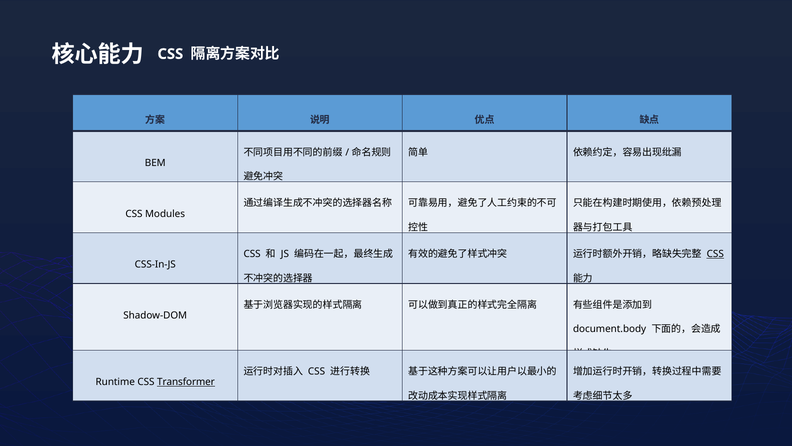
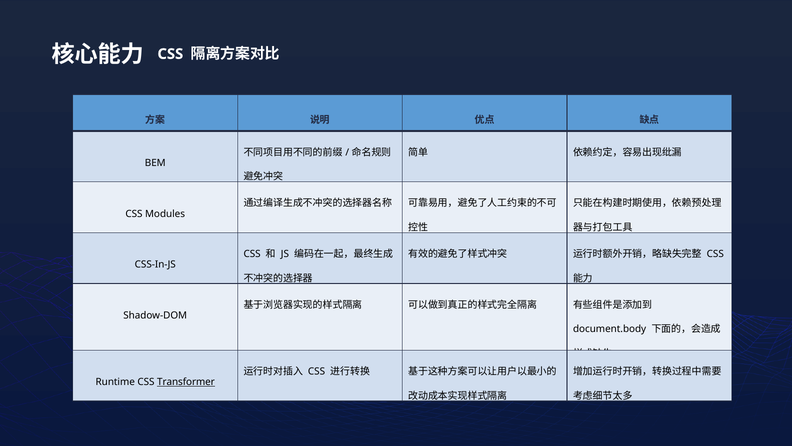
CSS at (715, 254) underline: present -> none
